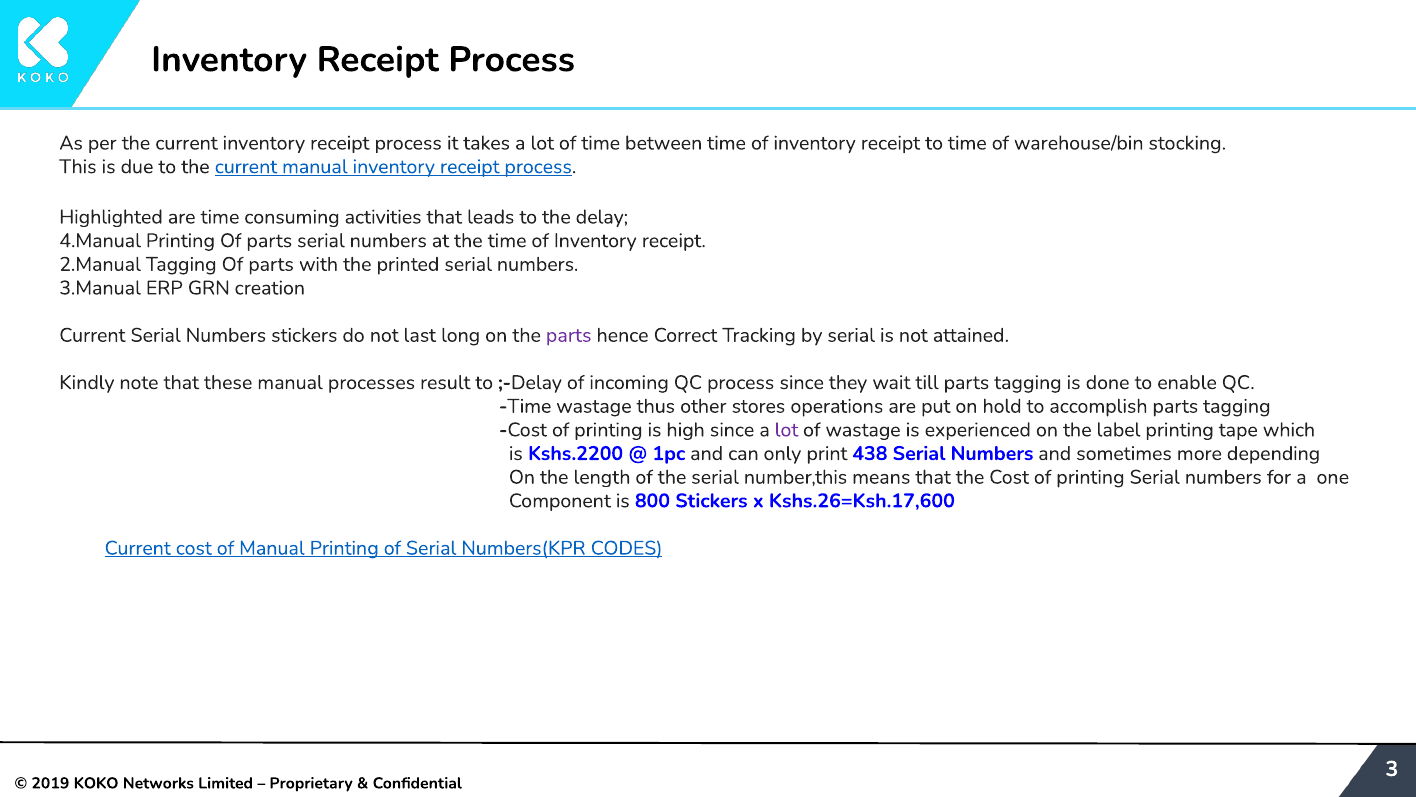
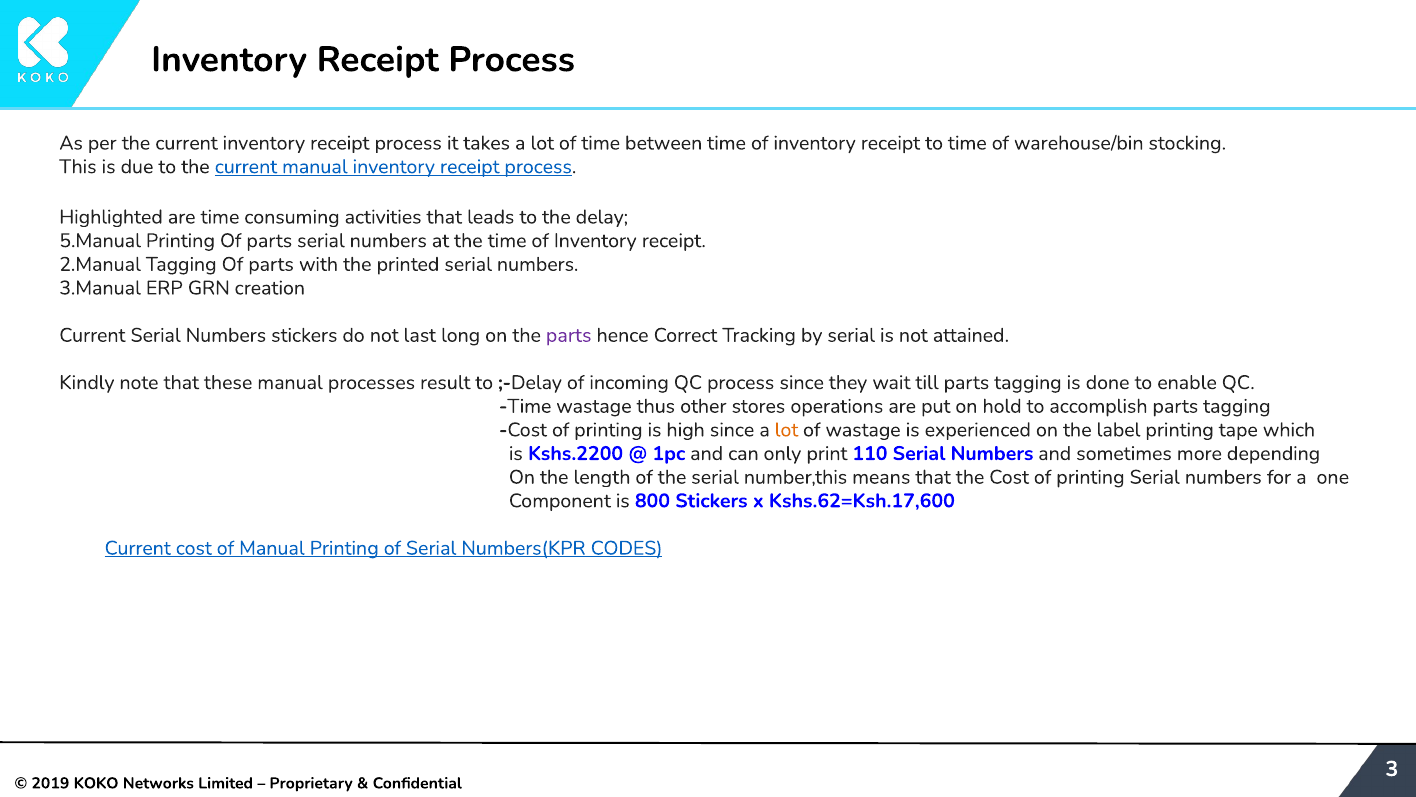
4.Manual: 4.Manual -> 5.Manual
lot at (786, 430) colour: purple -> orange
438: 438 -> 110
Kshs.26=Ksh.17,600: Kshs.26=Ksh.17,600 -> Kshs.62=Ksh.17,600
